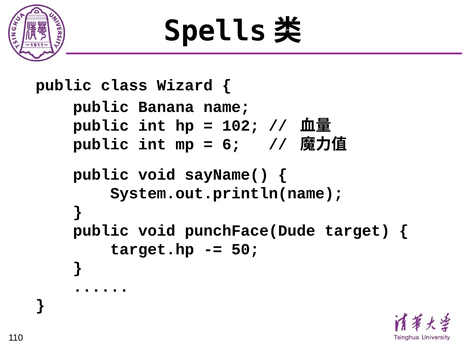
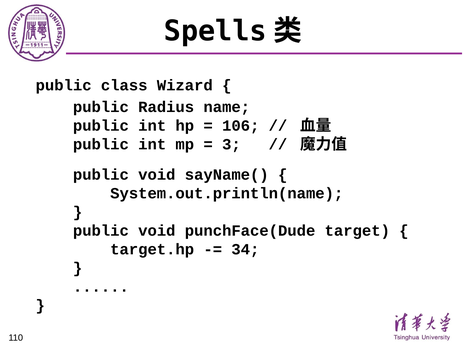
Banana: Banana -> Radius
102: 102 -> 106
6: 6 -> 3
50: 50 -> 34
